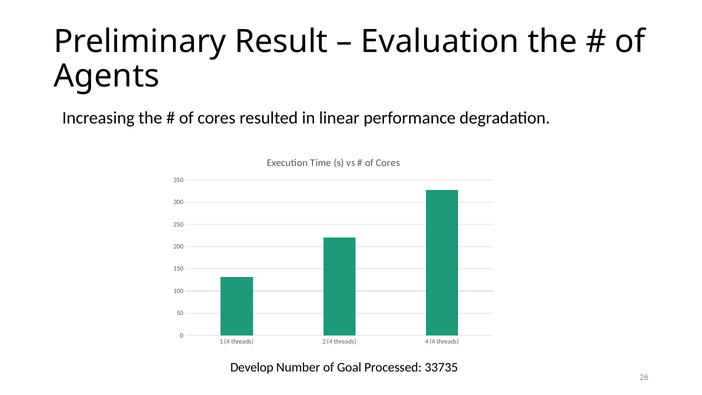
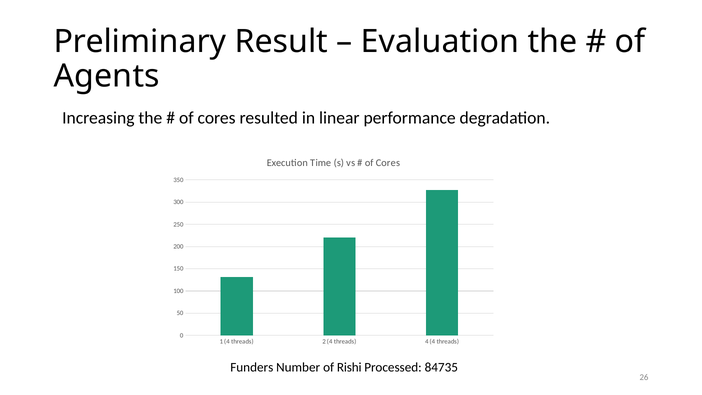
Develop: Develop -> Funders
Goal: Goal -> Rishi
33735: 33735 -> 84735
